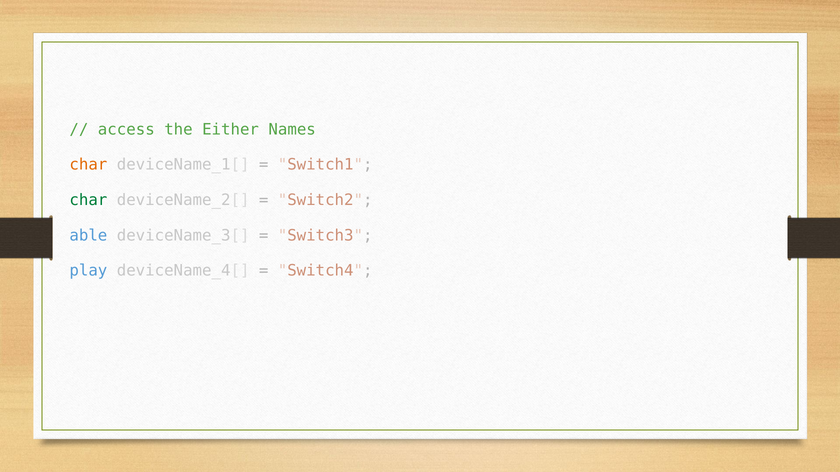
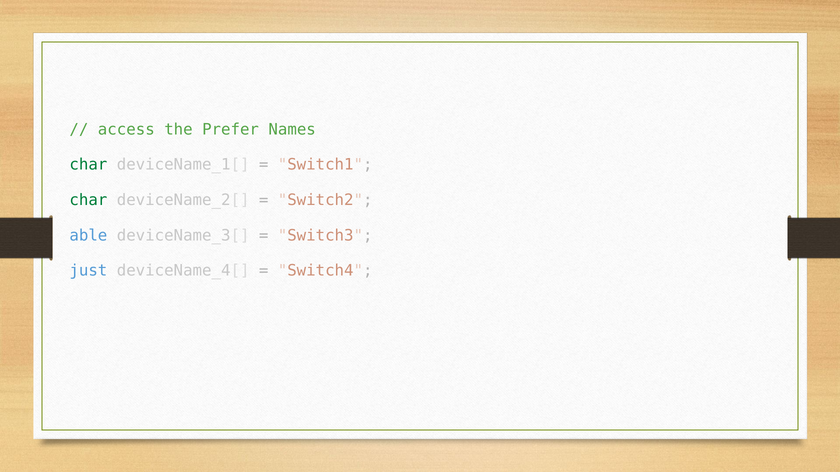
Either: Either -> Prefer
char at (88, 165) colour: orange -> green
play: play -> just
